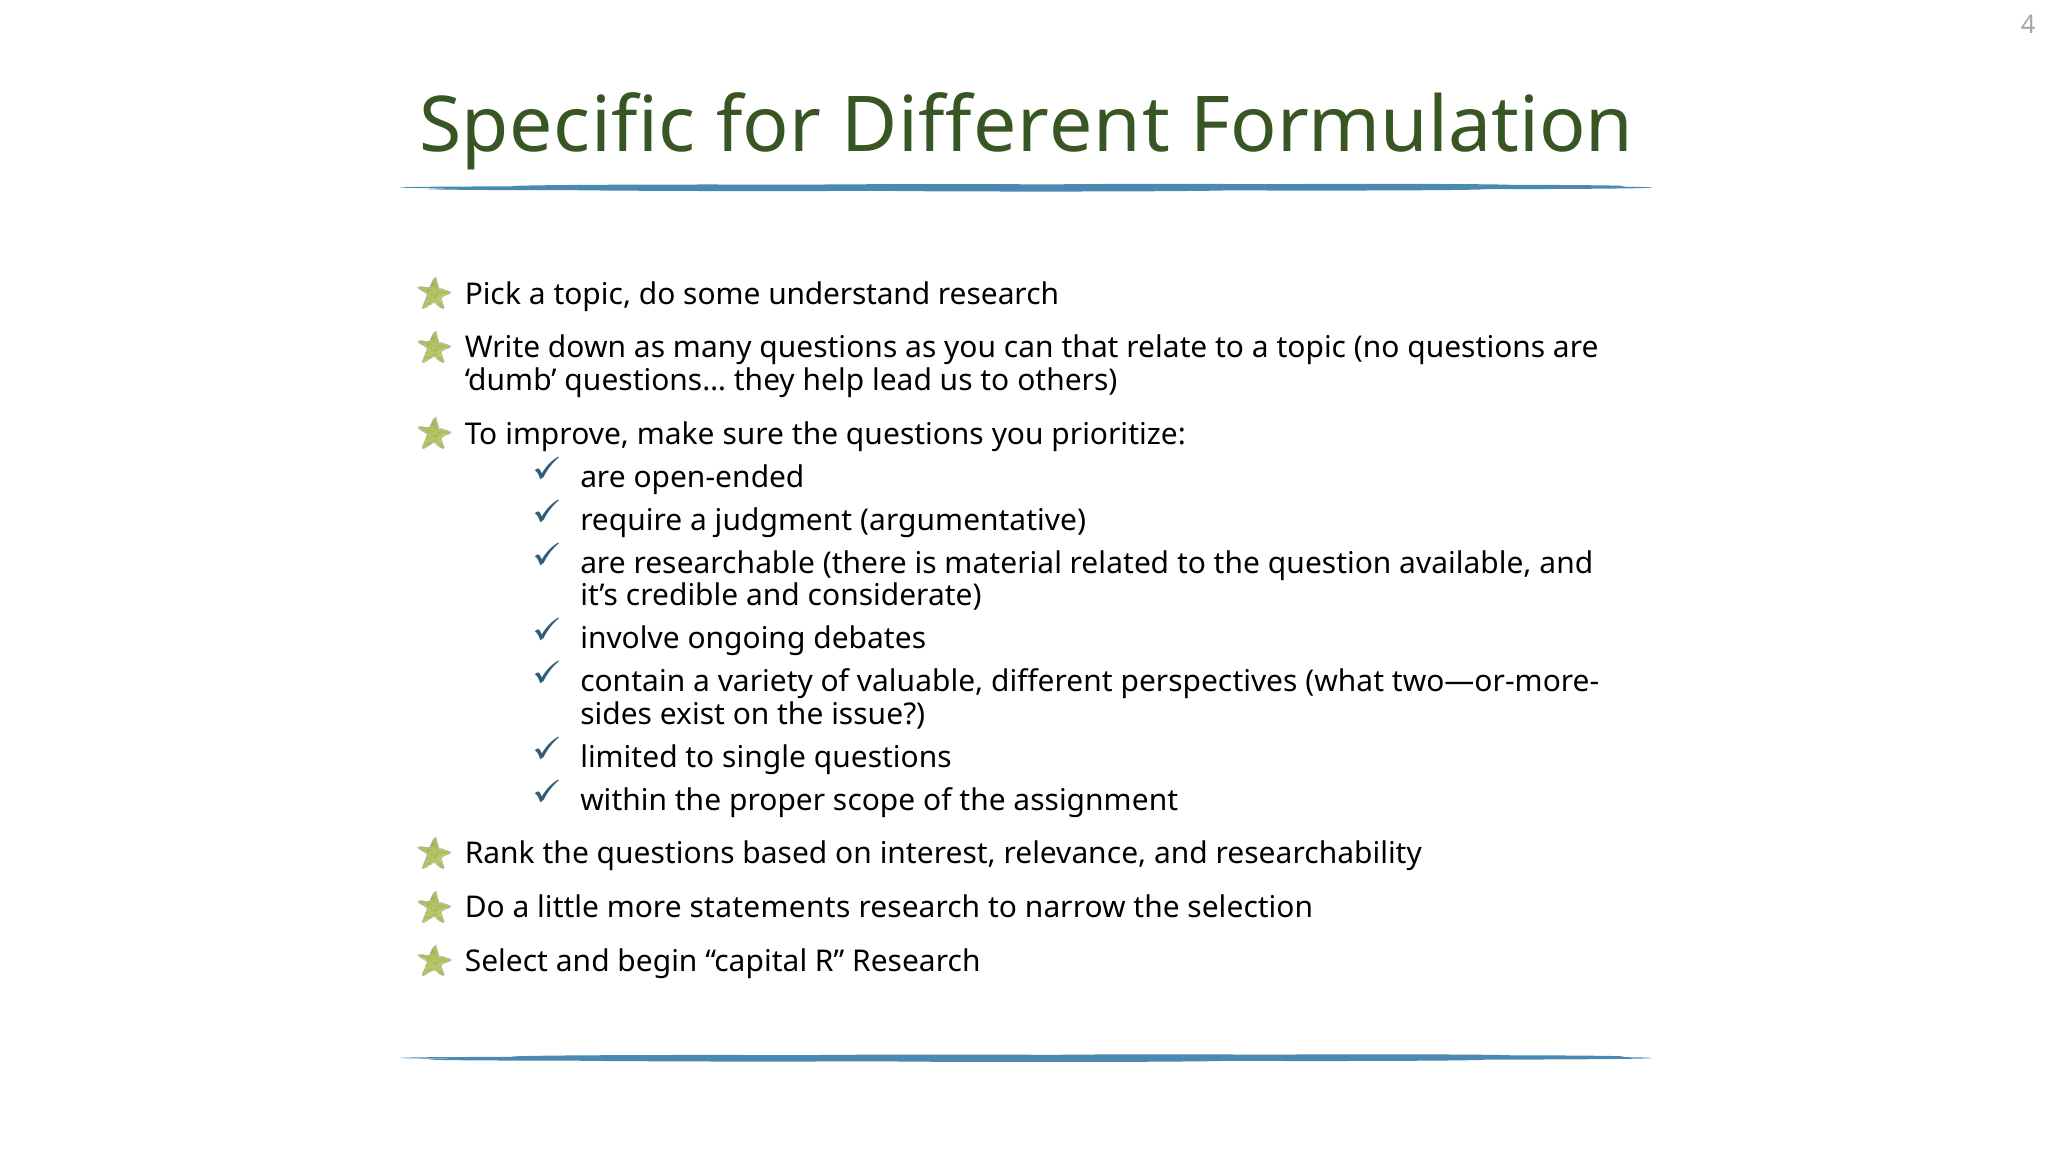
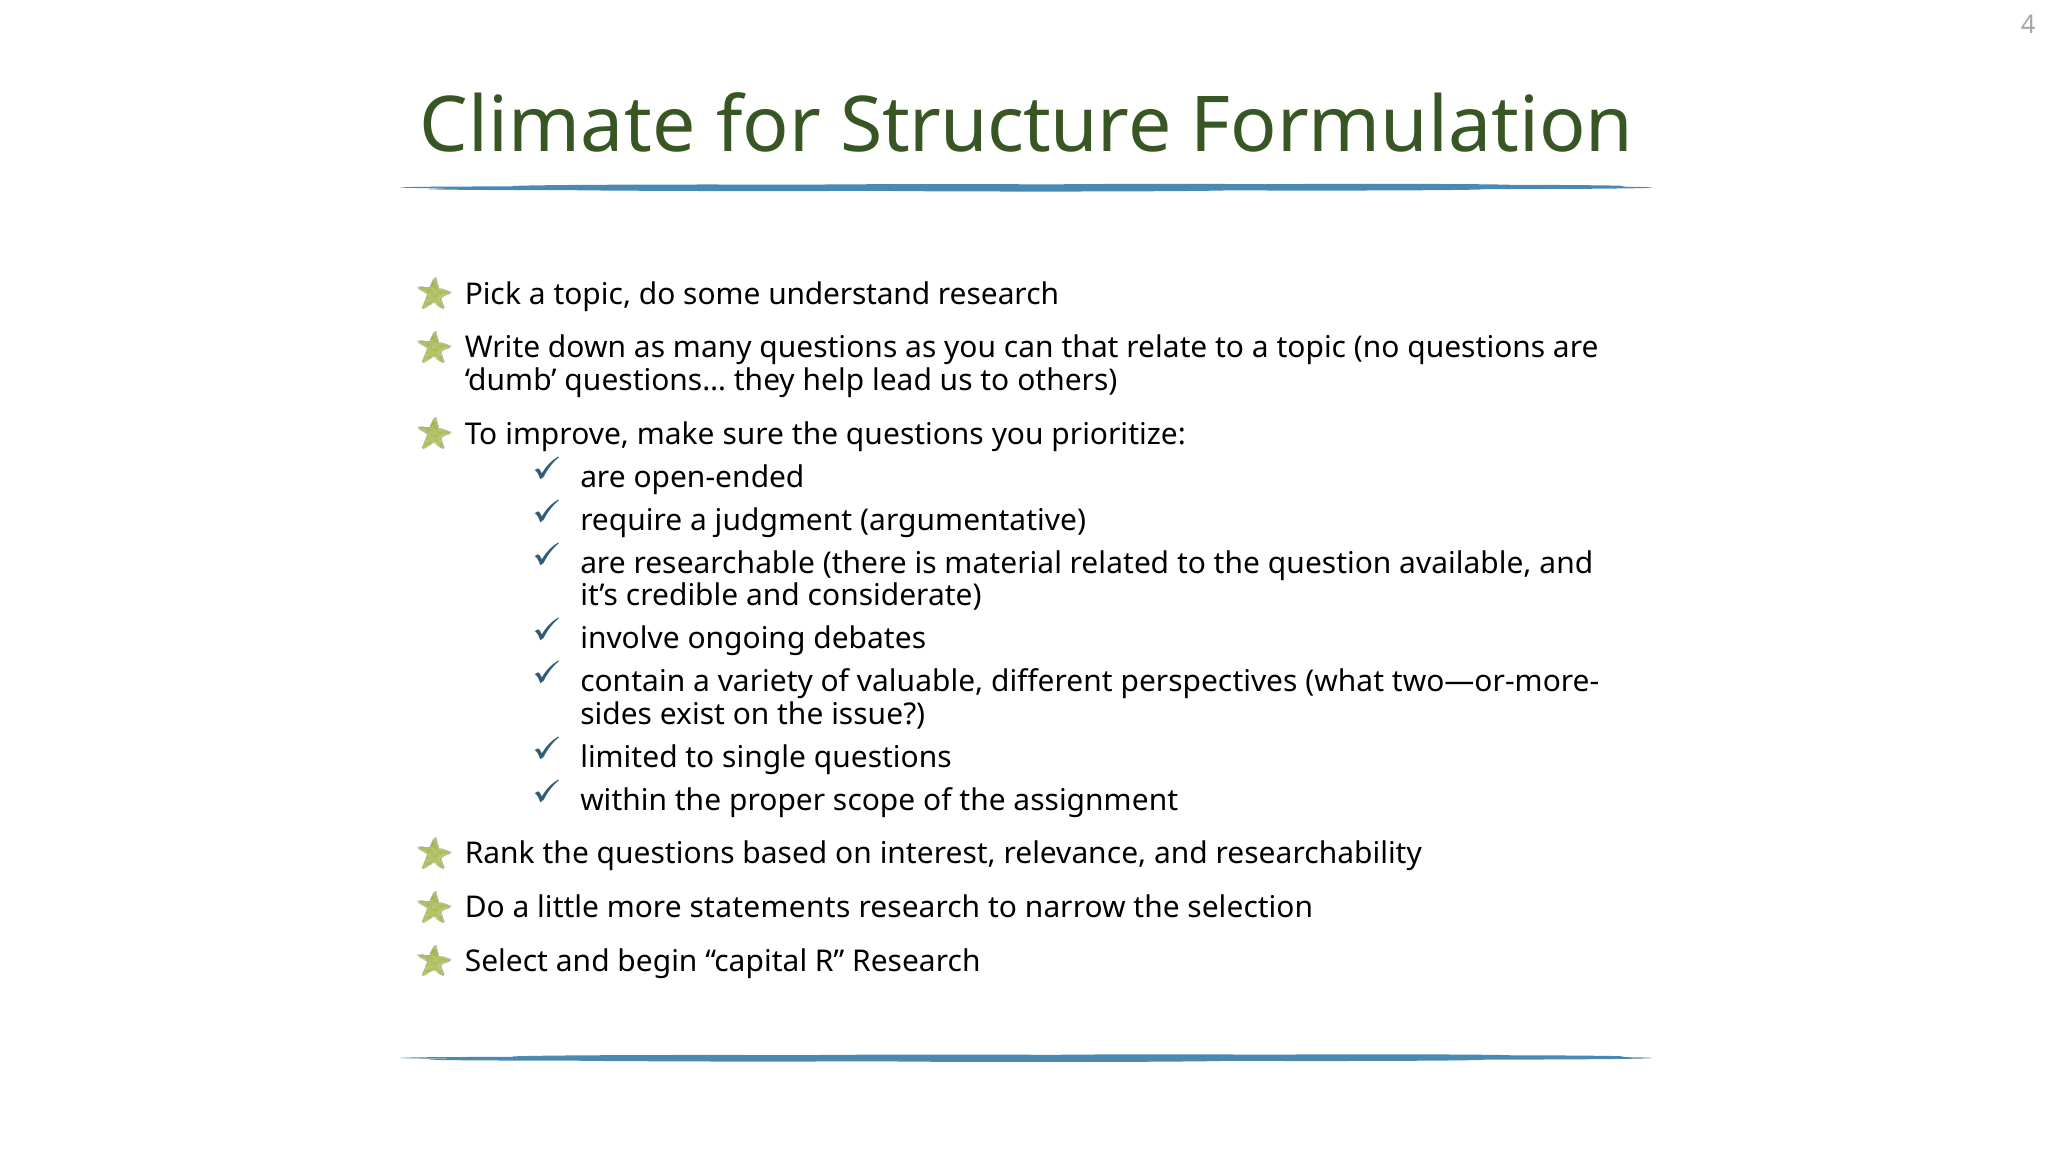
Specific: Specific -> Climate
for Different: Different -> Structure
